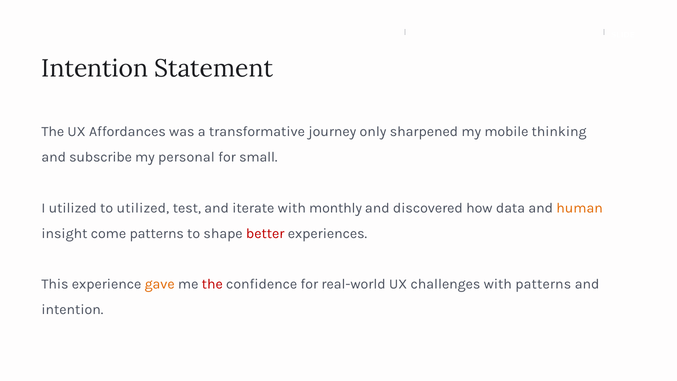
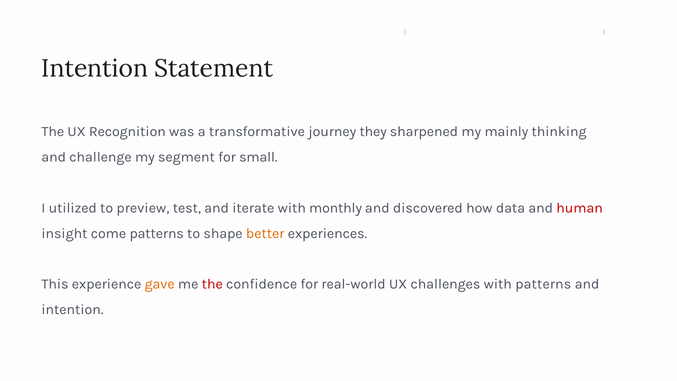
Affordances: Affordances -> Recognition
only: only -> they
mobile: mobile -> mainly
subscribe: subscribe -> challenge
personal: personal -> segment
to utilized: utilized -> preview
human colour: orange -> red
better colour: red -> orange
